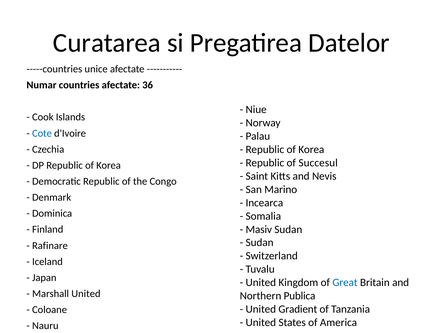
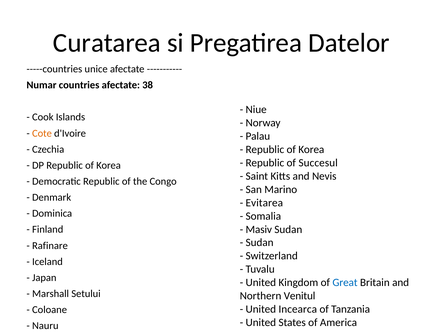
36: 36 -> 38
Cote colour: blue -> orange
Incearca: Incearca -> Evitarea
Marshall United: United -> Setului
Publica: Publica -> Venitul
Gradient: Gradient -> Incearca
